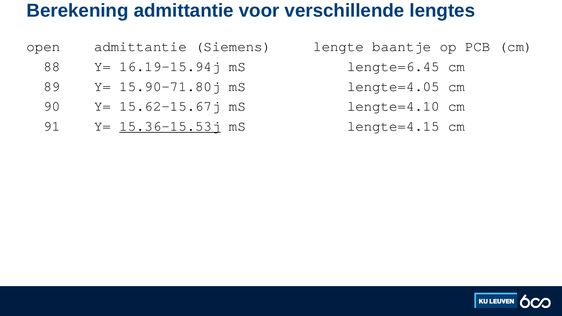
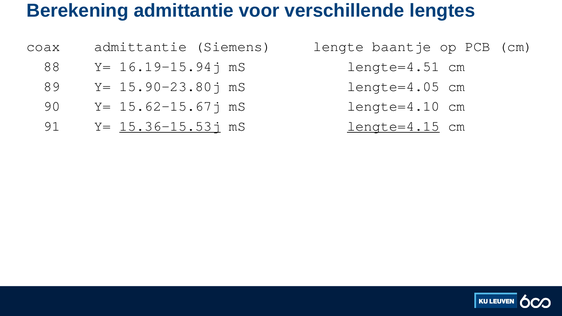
open: open -> coax
lengte=6.45: lengte=6.45 -> lengte=4.51
15.90-71.80j: 15.90-71.80j -> 15.90-23.80j
lengte=4.15 underline: none -> present
